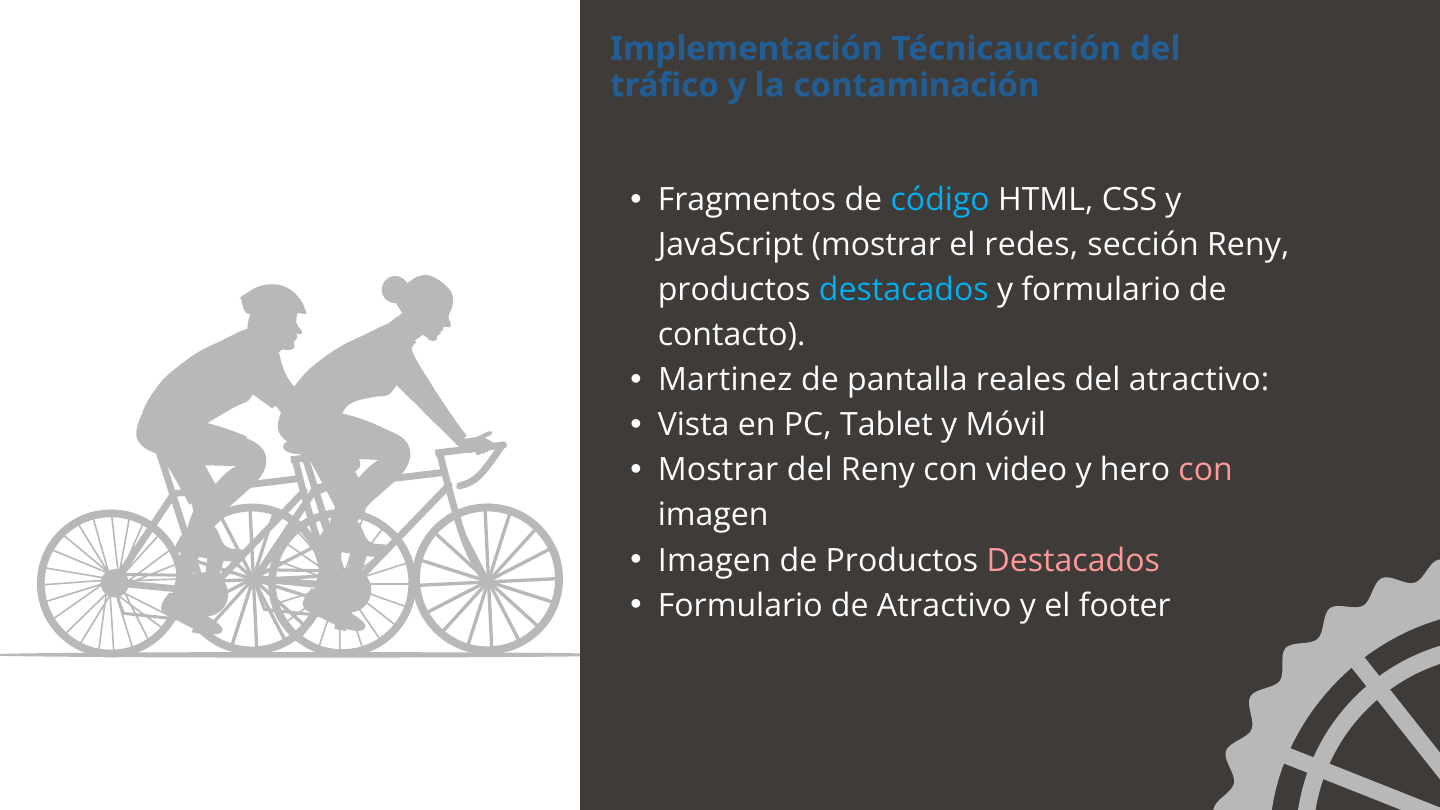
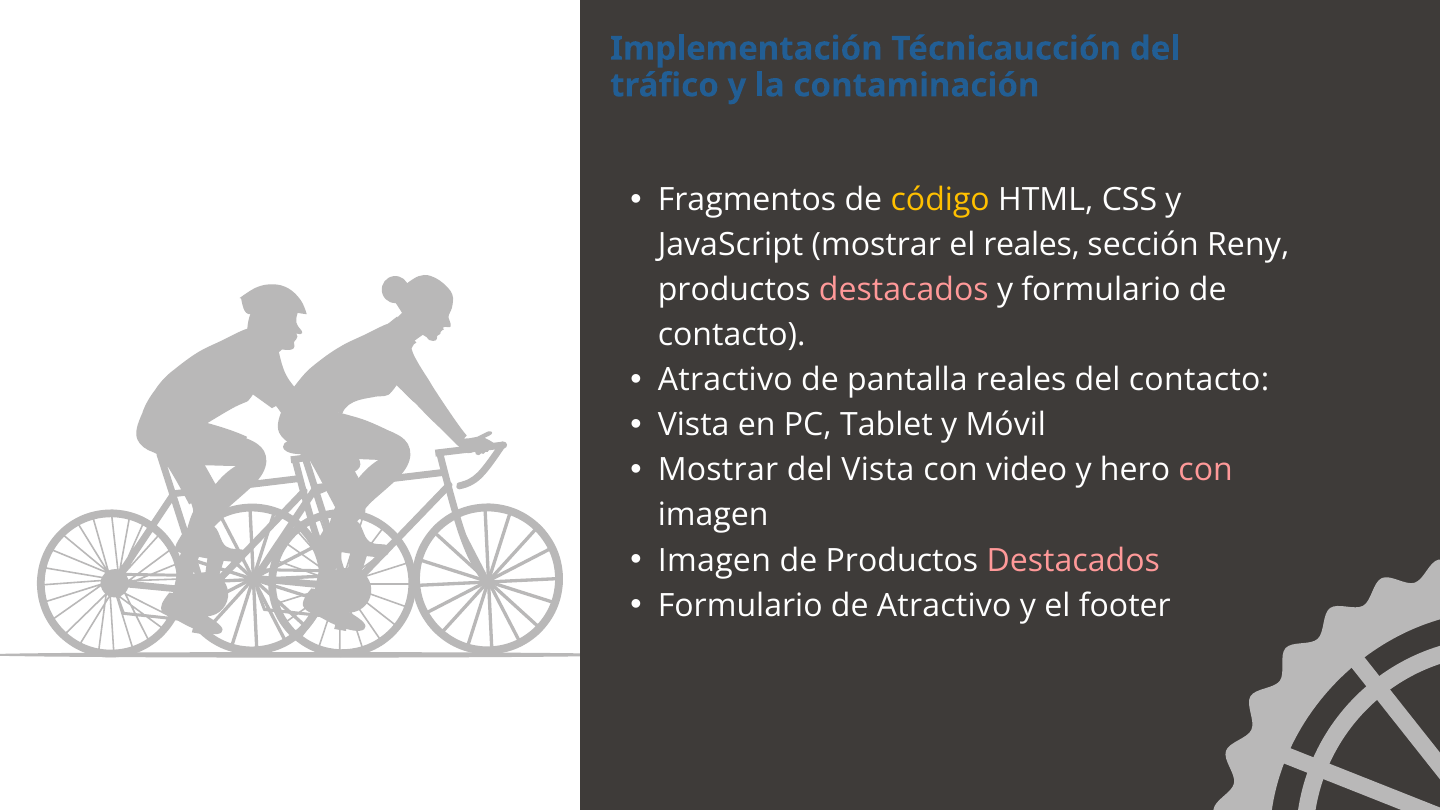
código colour: light blue -> yellow
el redes: redes -> reales
destacados at (904, 290) colour: light blue -> pink
Martinez at (725, 380): Martinez -> Atractivo
del atractivo: atractivo -> contacto
del Reny: Reny -> Vista
